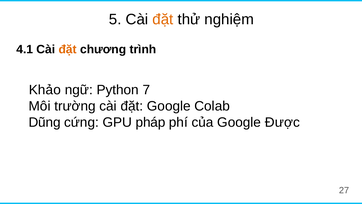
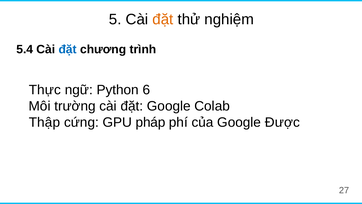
4.1: 4.1 -> 5.4
đặt at (68, 49) colour: orange -> blue
Khảo: Khảo -> Thực
7: 7 -> 6
Dũng: Dũng -> Thập
